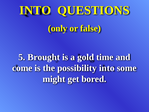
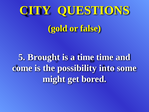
INTO at (35, 10): INTO -> CITY
only: only -> gold
a gold: gold -> time
